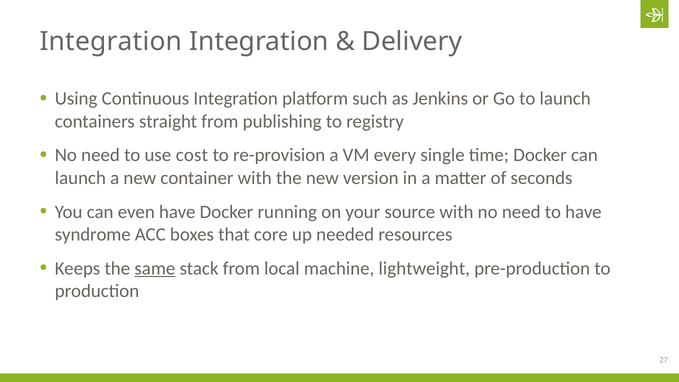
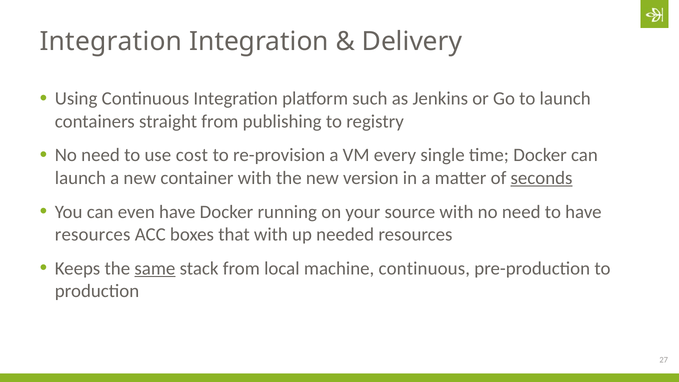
seconds underline: none -> present
syndrome at (93, 234): syndrome -> resources
that core: core -> with
machine lightweight: lightweight -> continuous
